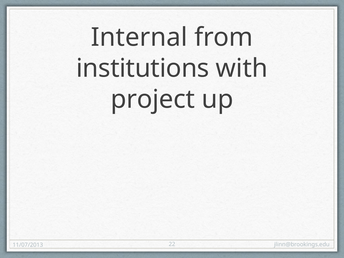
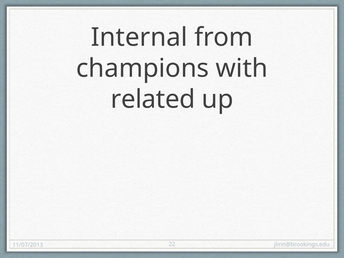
institutions: institutions -> champions
project: project -> related
